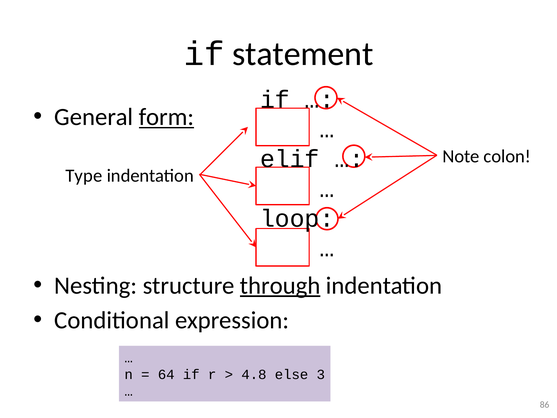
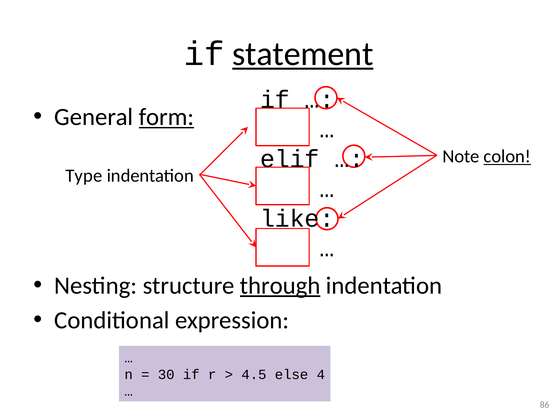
statement underline: none -> present
colon underline: none -> present
loop: loop -> like
64: 64 -> 30
4.8: 4.8 -> 4.5
3: 3 -> 4
